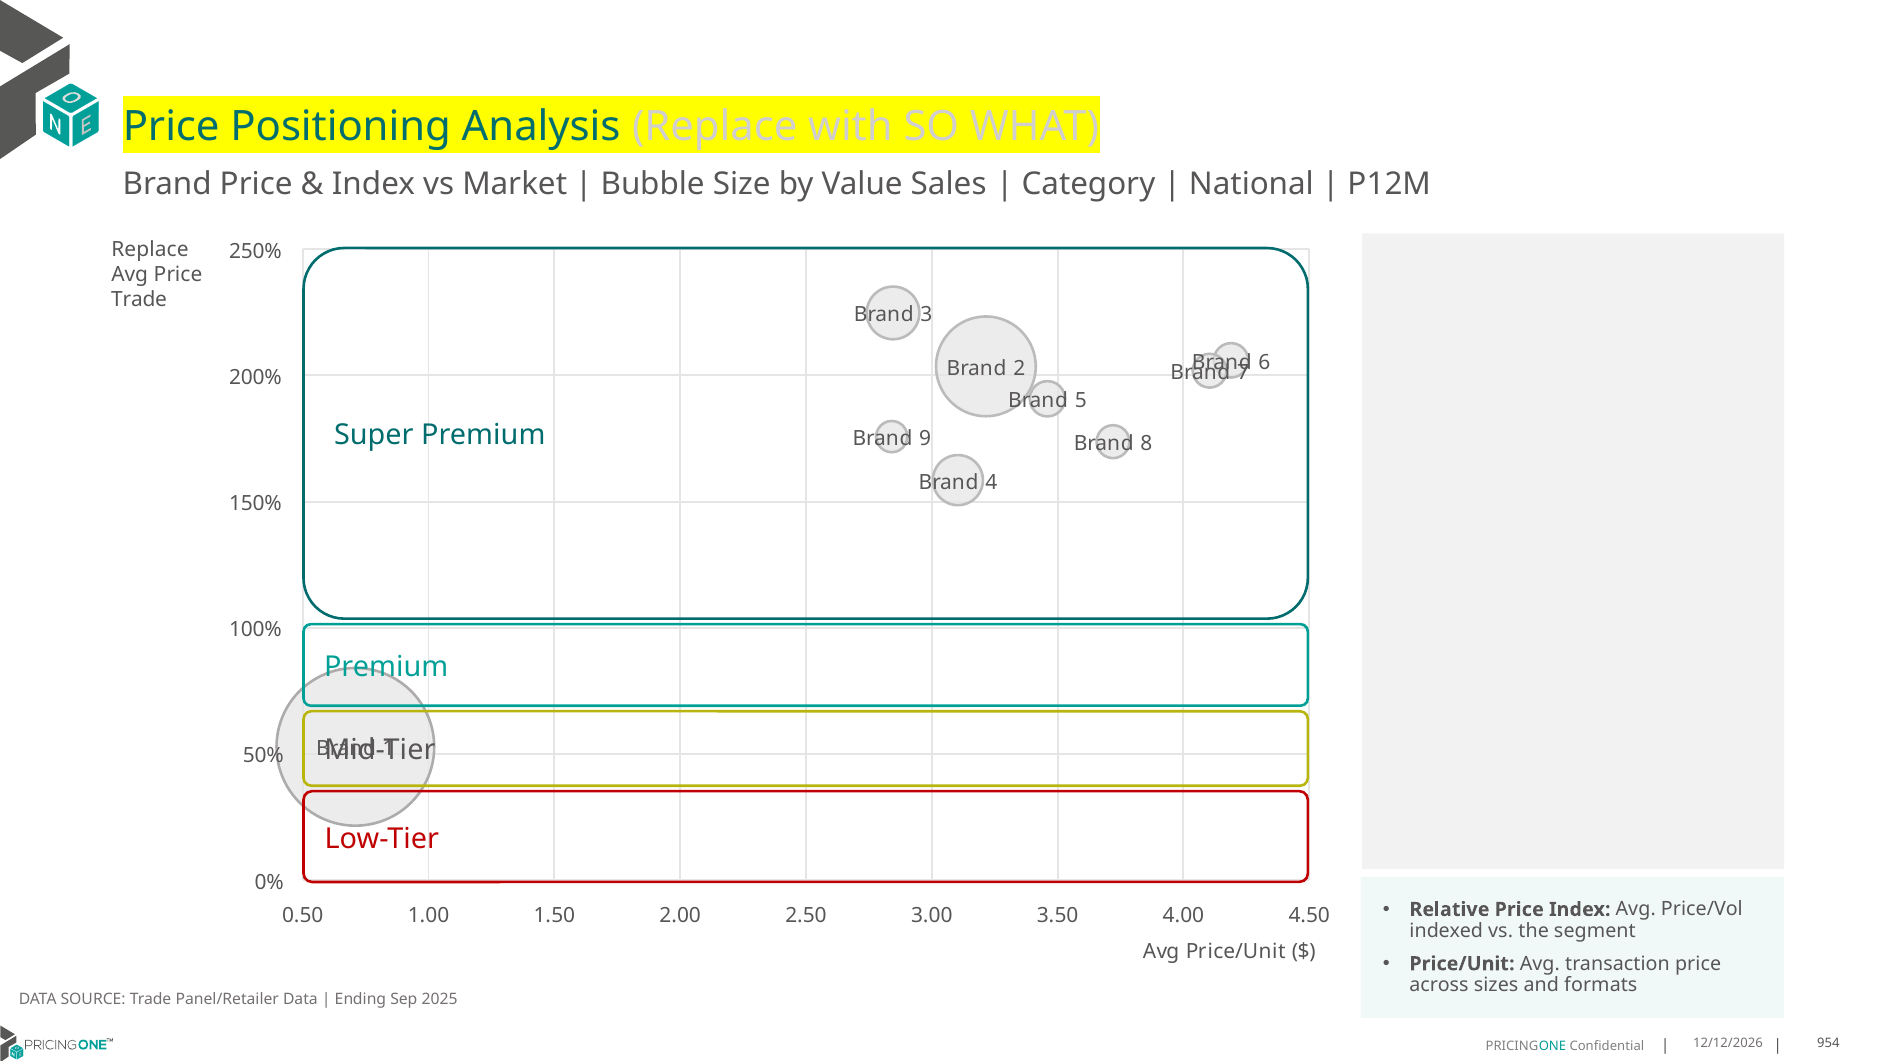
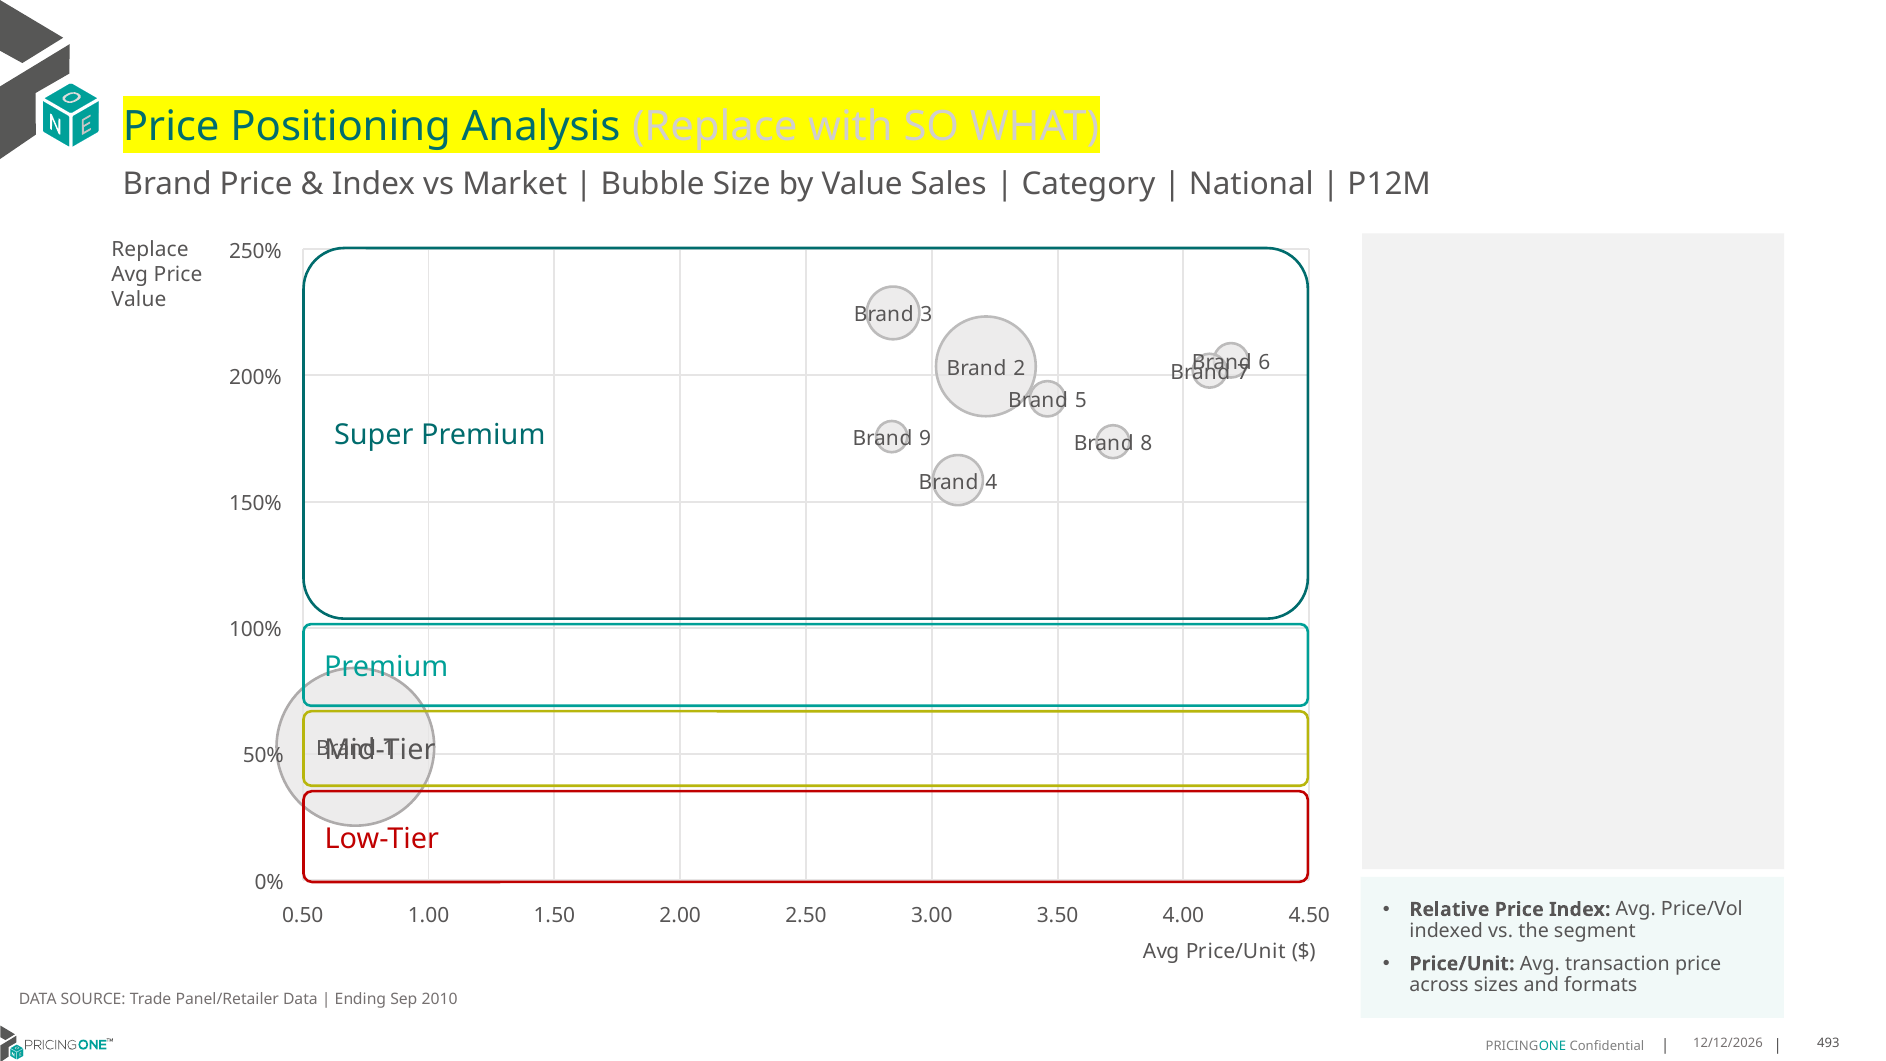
Trade at (139, 300): Trade -> Value
2025: 2025 -> 2010
954: 954 -> 493
